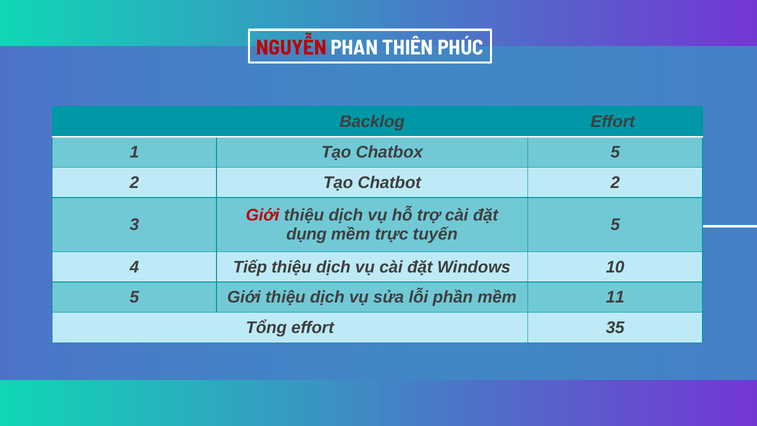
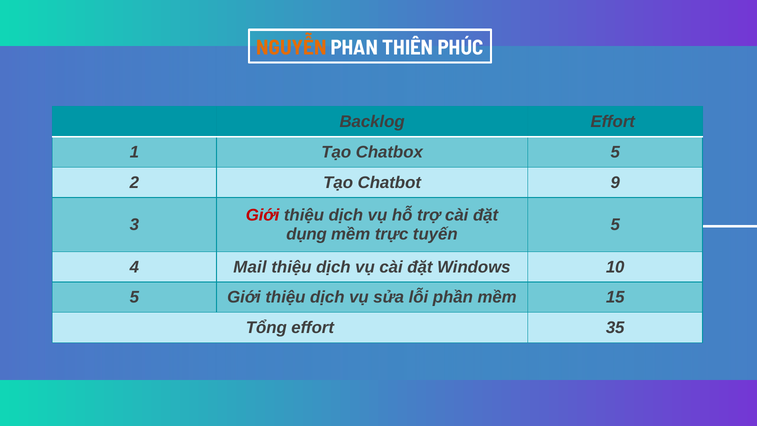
NGUYỄN colour: red -> orange
Chatbot 2: 2 -> 9
Tiếp: Tiếp -> Mail
11: 11 -> 15
